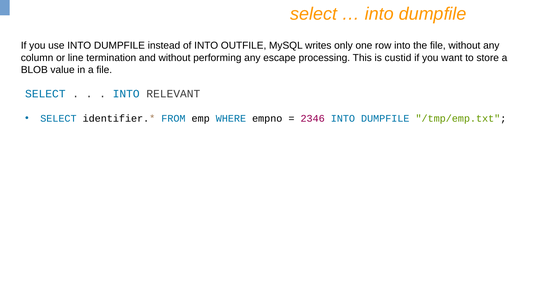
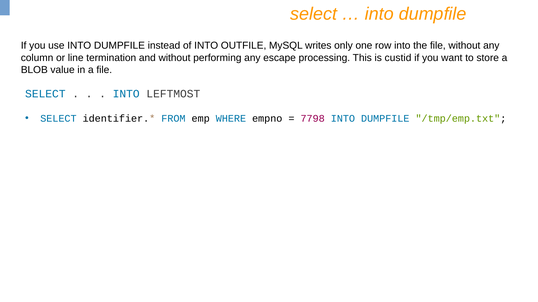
RELEVANT: RELEVANT -> LEFTMOST
2346: 2346 -> 7798
